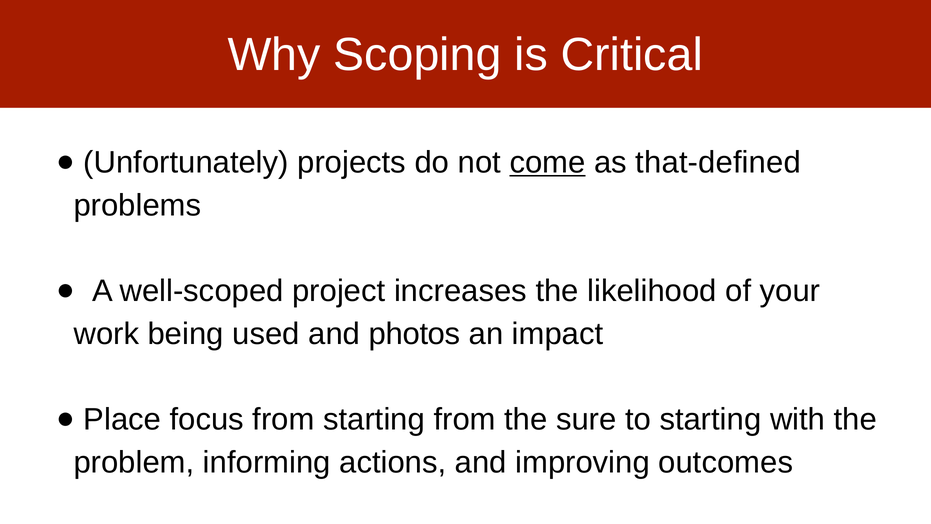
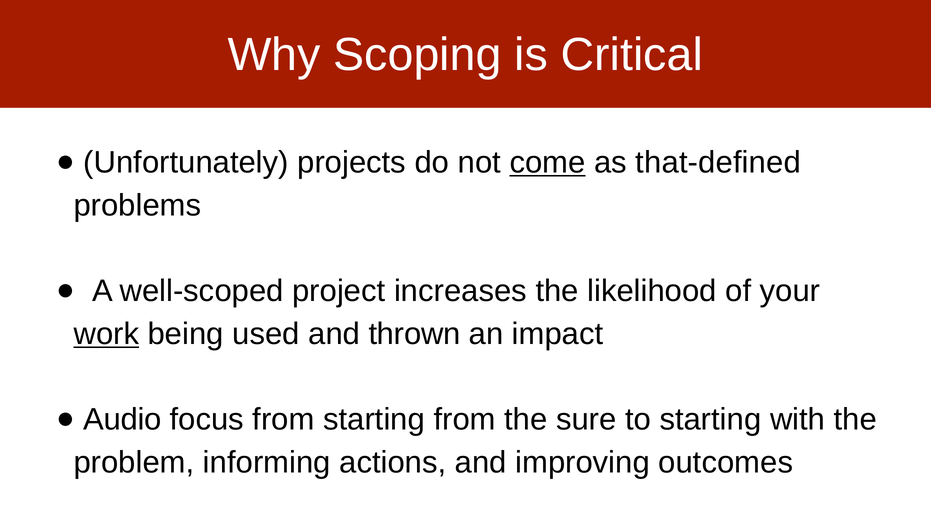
work underline: none -> present
photos: photos -> thrown
Place: Place -> Audio
